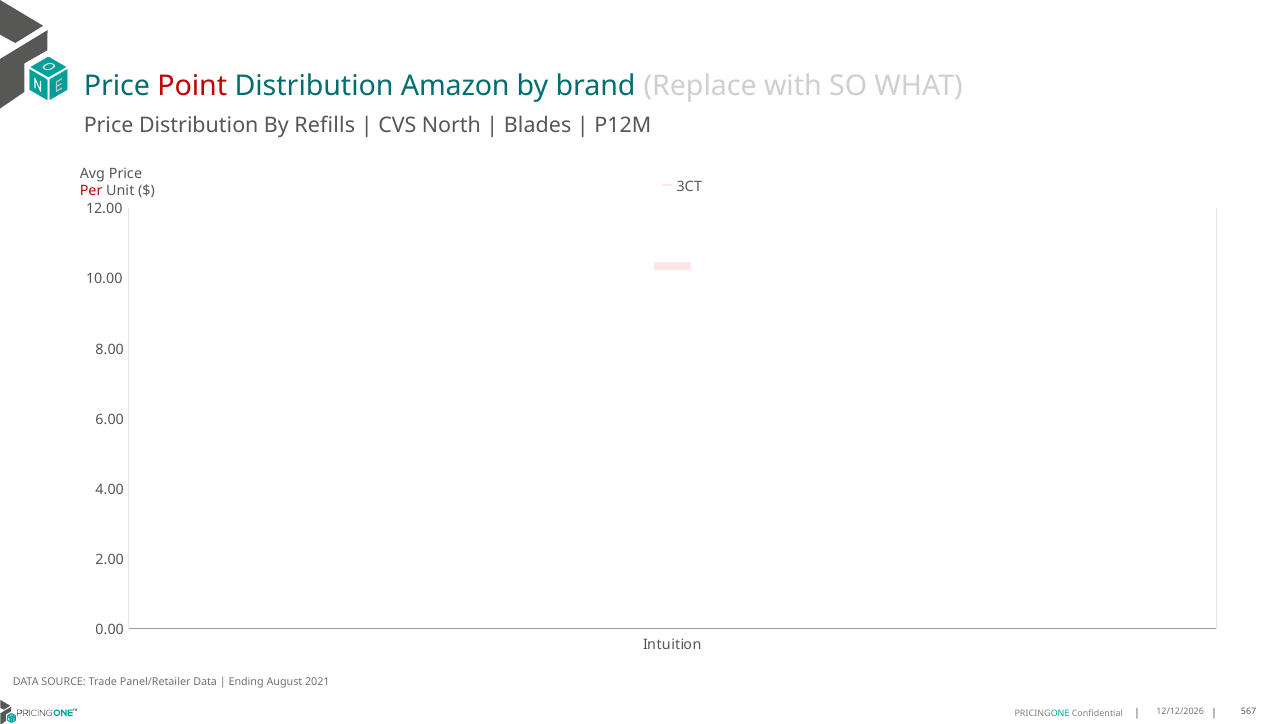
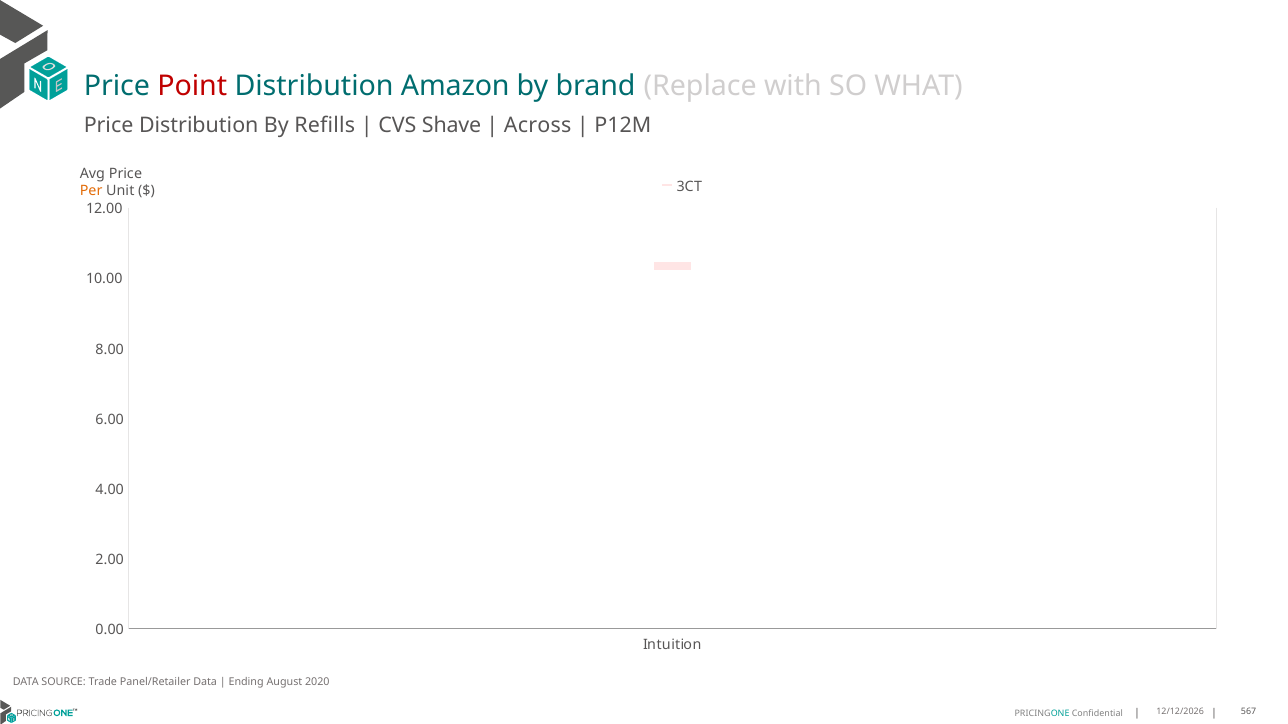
North: North -> Shave
Blades: Blades -> Across
Per colour: red -> orange
2021: 2021 -> 2020
